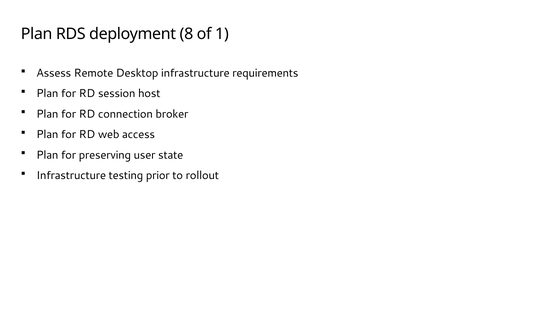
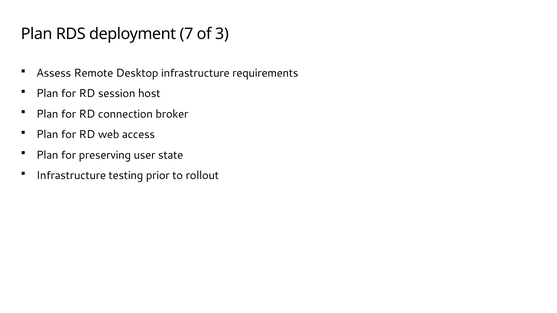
8: 8 -> 7
1: 1 -> 3
